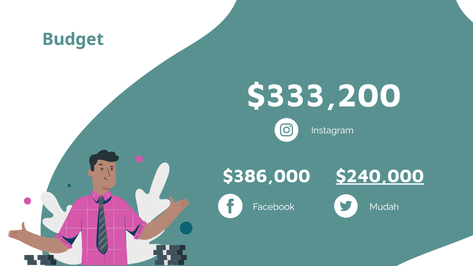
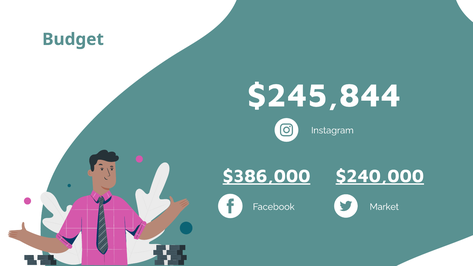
$333,200: $333,200 -> $245,844
$386,000 underline: none -> present
Mudah: Mudah -> Market
